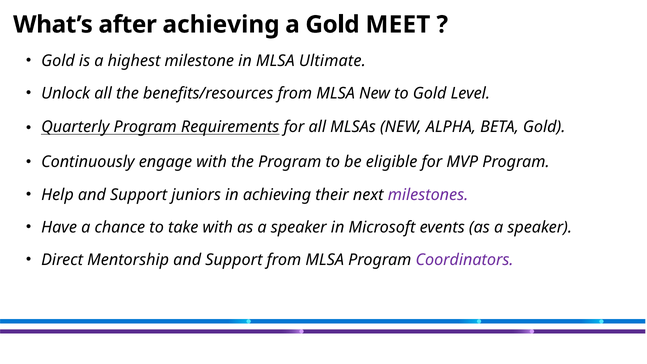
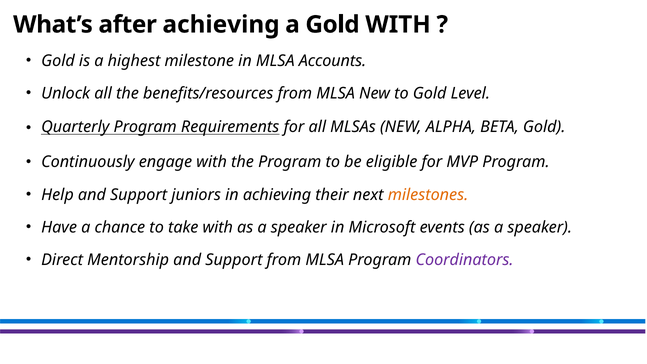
Gold MEET: MEET -> WITH
Ultimate: Ultimate -> Accounts
milestones colour: purple -> orange
